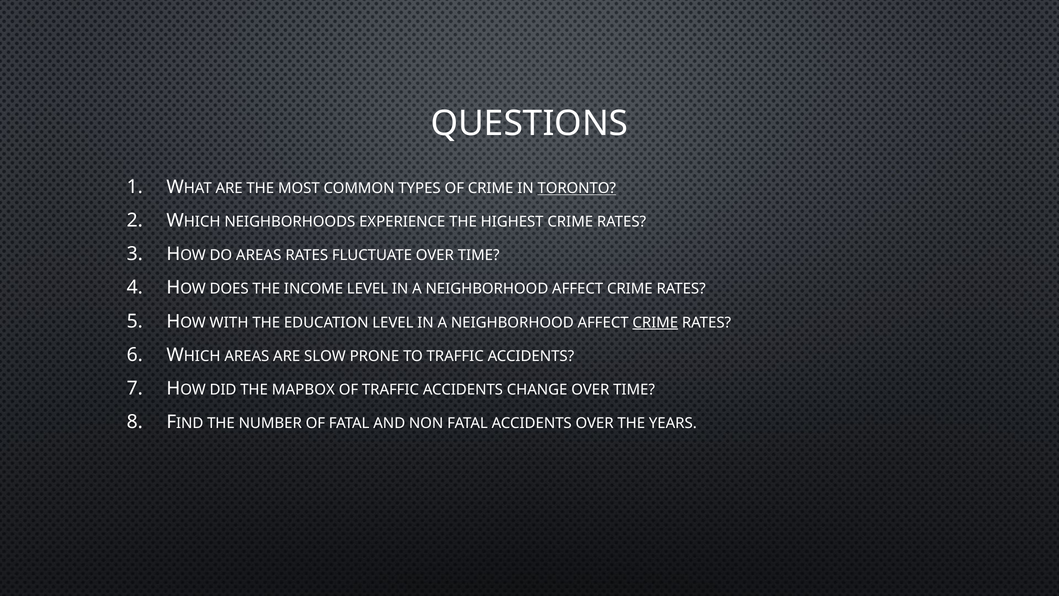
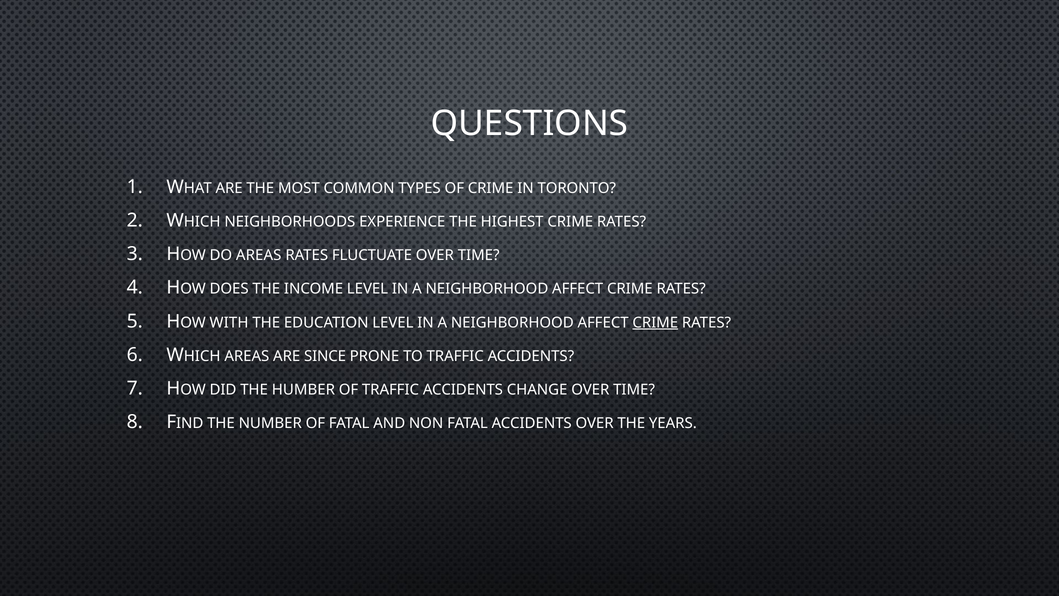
TORONTO underline: present -> none
SLOW: SLOW -> SINCE
MAPBOX: MAPBOX -> HUMBER
